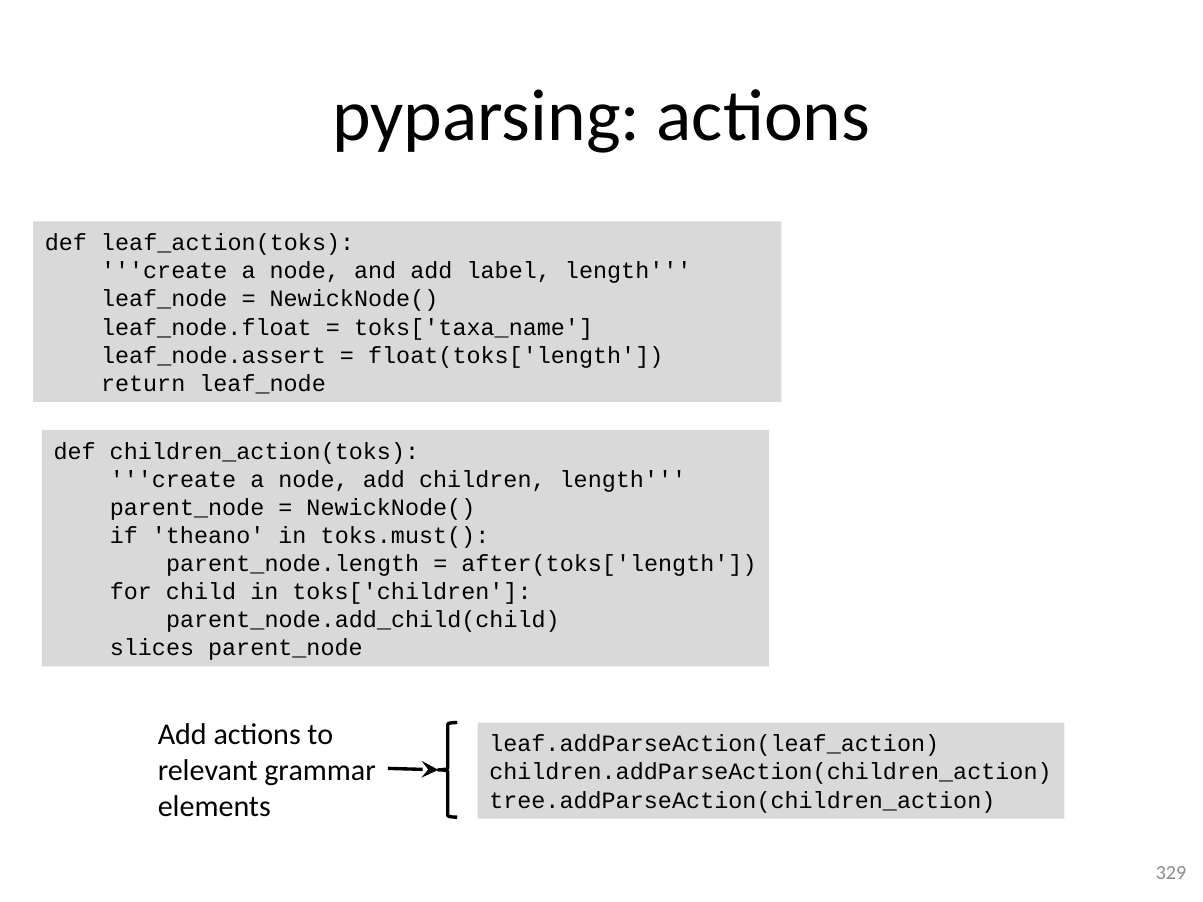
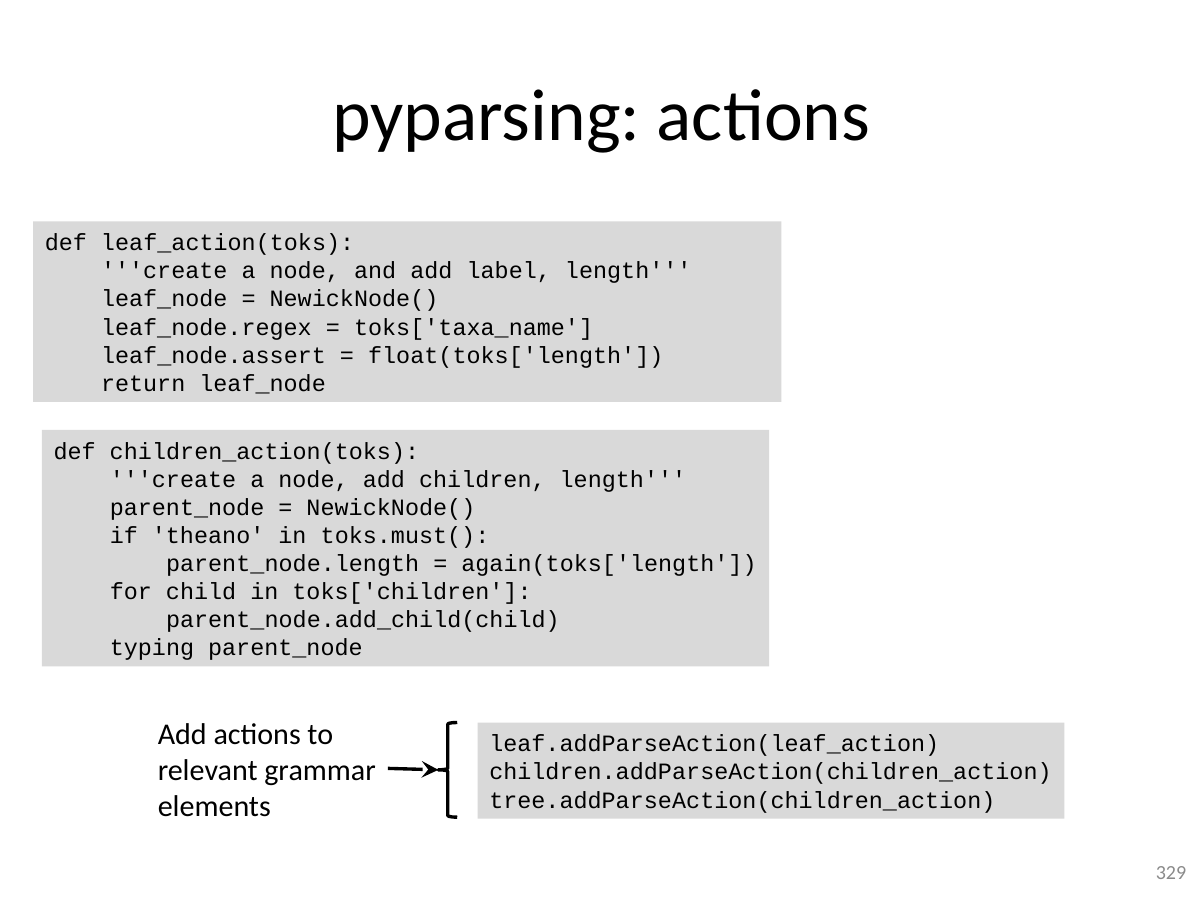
leaf_node.float: leaf_node.float -> leaf_node.regex
after(toks['length: after(toks['length -> again(toks['length
slices: slices -> typing
